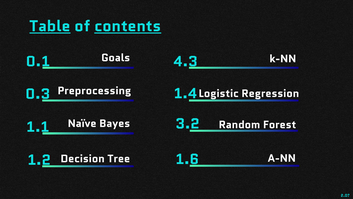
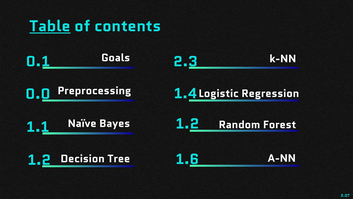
contents underline: present -> none
4.3: 4.3 -> 2.3
0.3: 0.3 -> 0.0
3.2 at (187, 124): 3.2 -> 1.2
